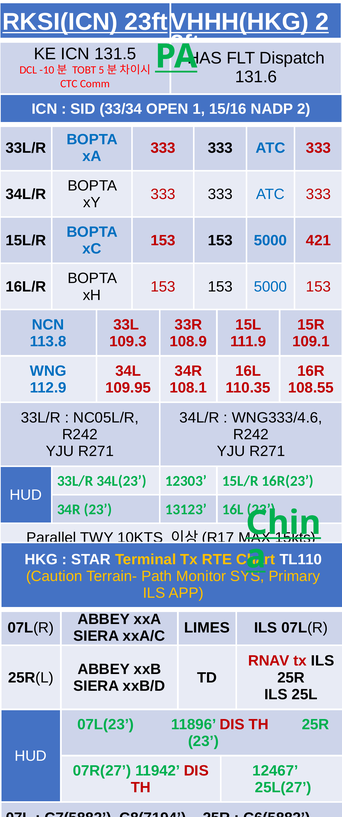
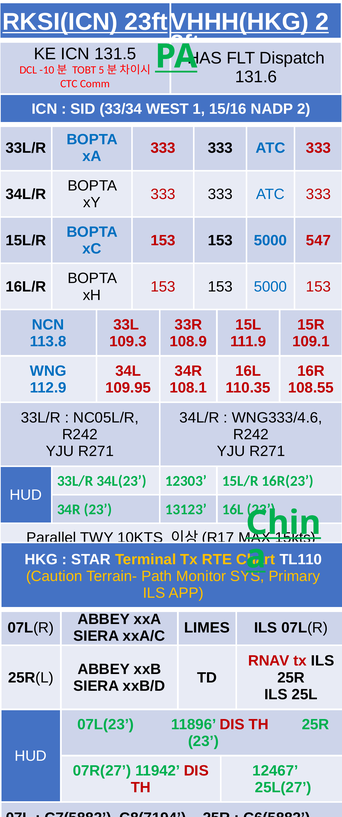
OPEN: OPEN -> WEST
421: 421 -> 547
